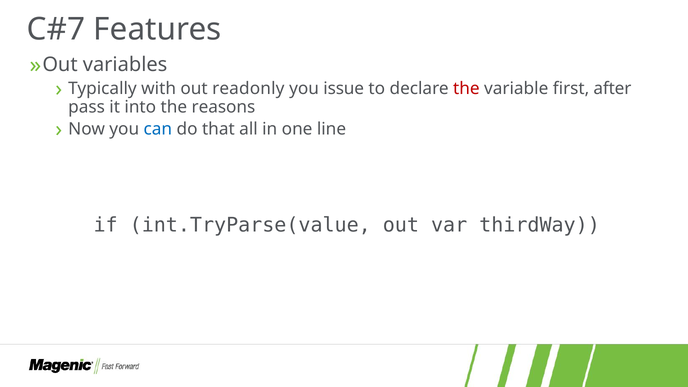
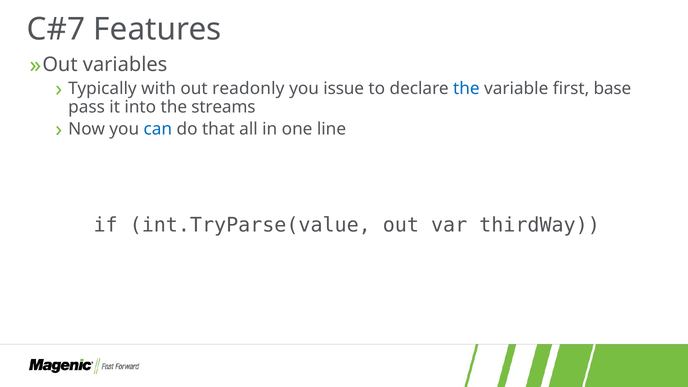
the at (466, 88) colour: red -> blue
after: after -> base
reasons: reasons -> streams
